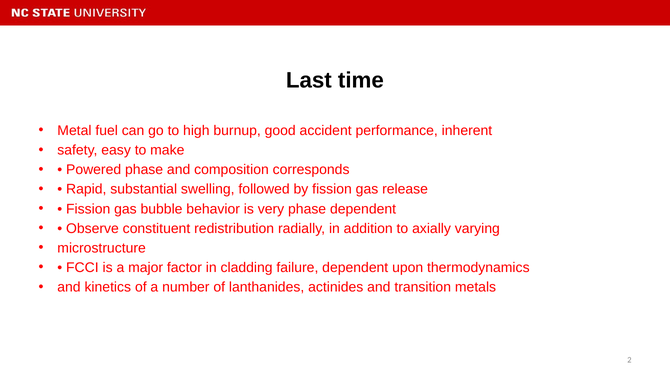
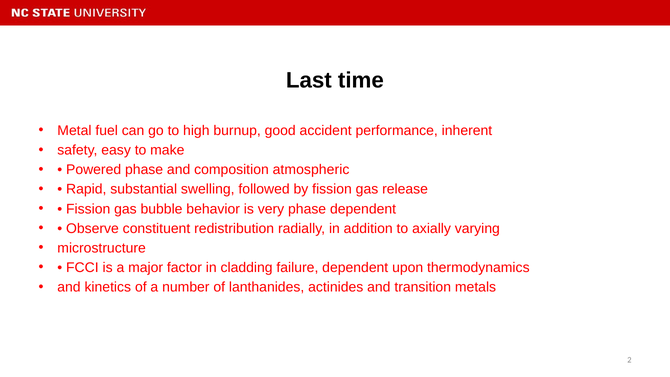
corresponds: corresponds -> atmospheric
